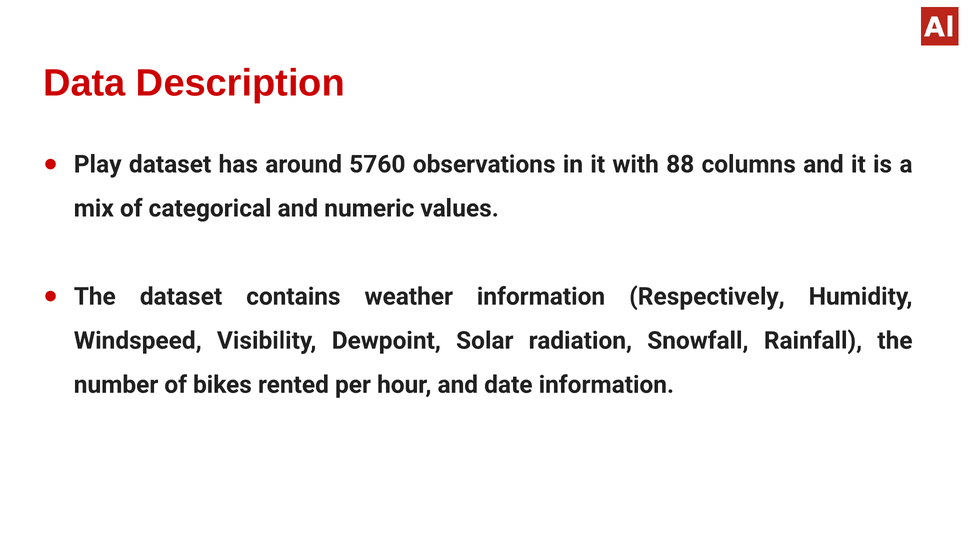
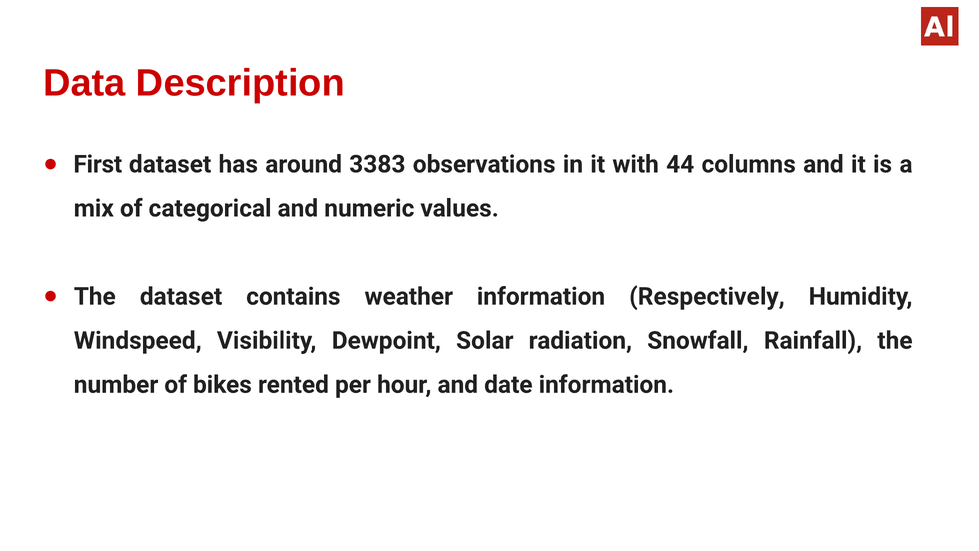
Play: Play -> First
5760: 5760 -> 3383
88: 88 -> 44
